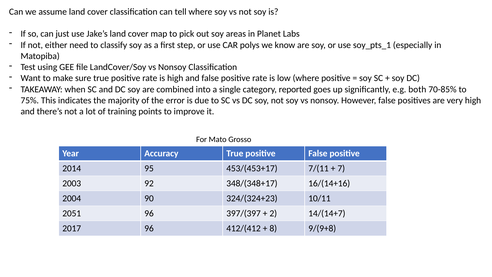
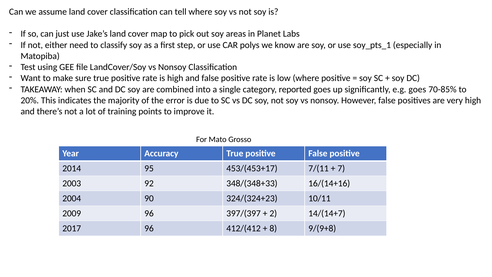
e.g both: both -> goes
75%: 75% -> 20%
348/(348+17: 348/(348+17 -> 348/(348+33
2051: 2051 -> 2009
